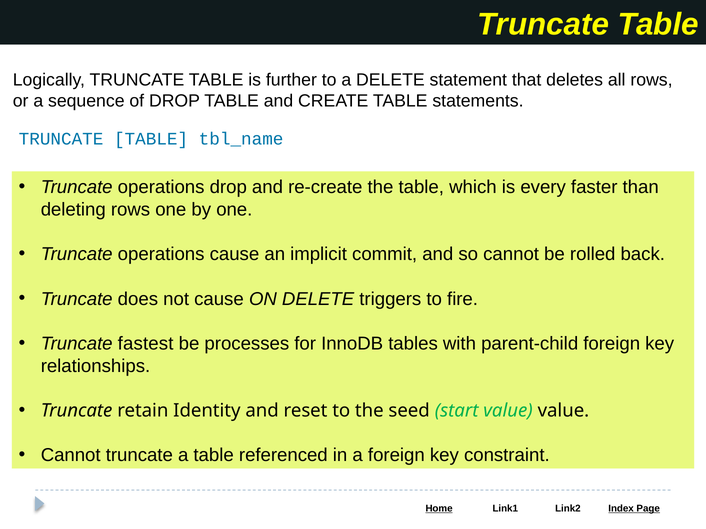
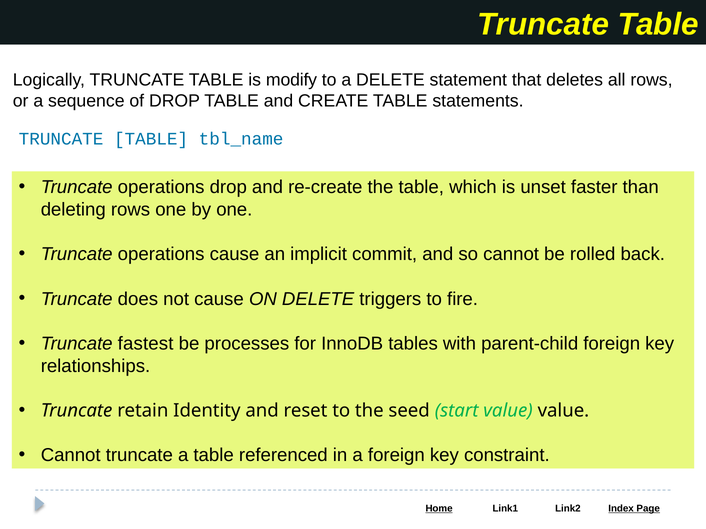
further: further -> modify
every: every -> unset
